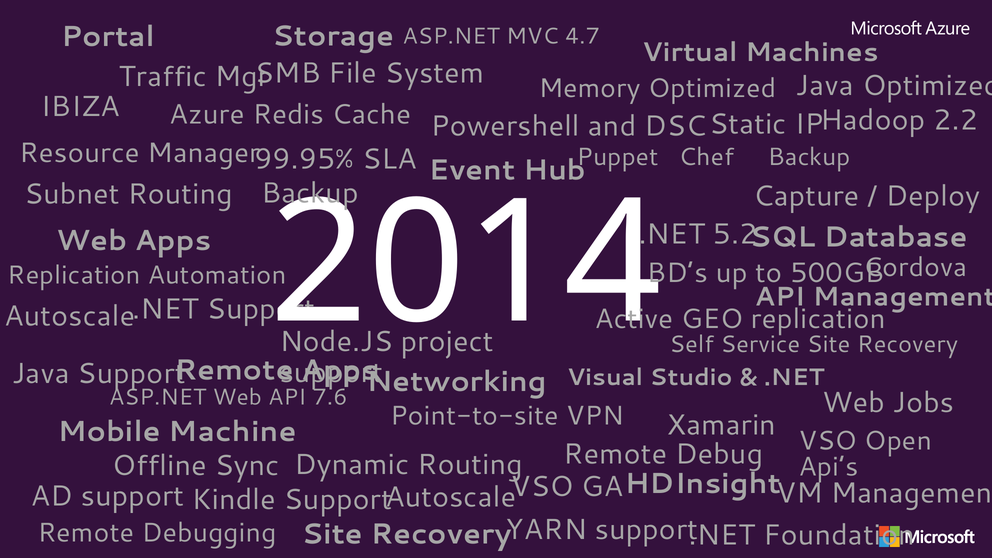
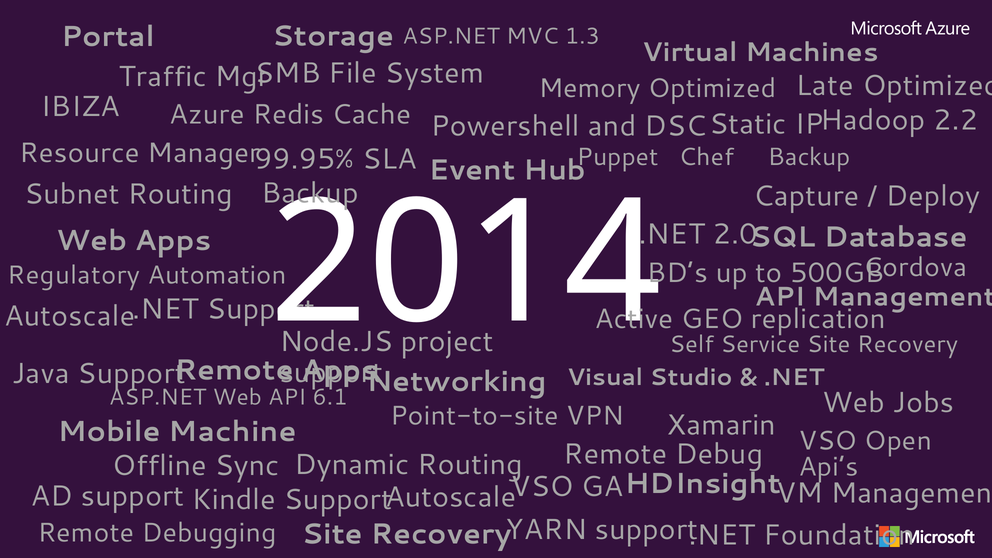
4.7: 4.7 -> 1.3
Optimized Java: Java -> Late
5.2: 5.2 -> 2.0
Replication at (74, 275): Replication -> Regulatory
7.6: 7.6 -> 6.1
